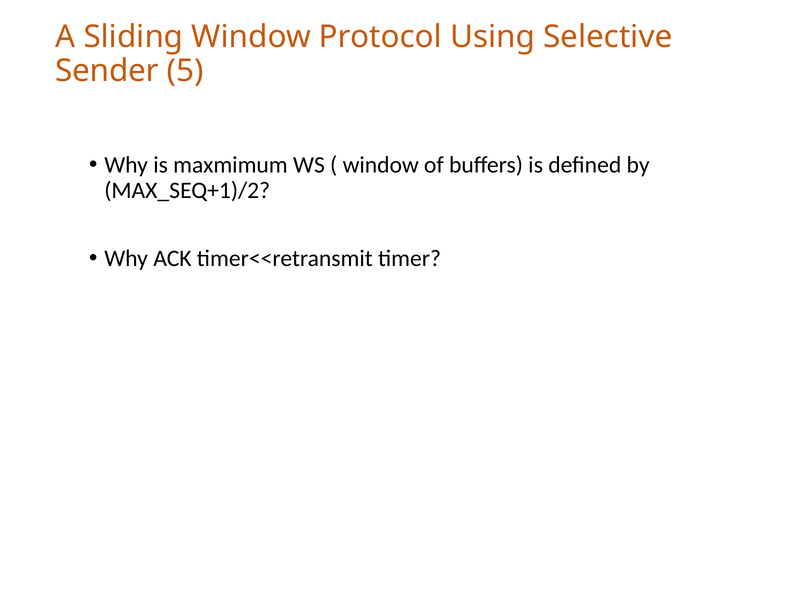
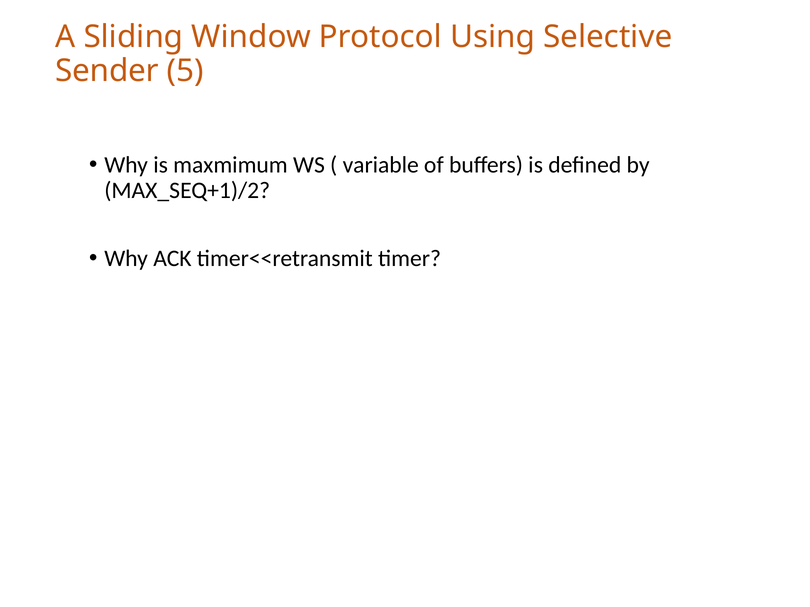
window at (381, 165): window -> variable
